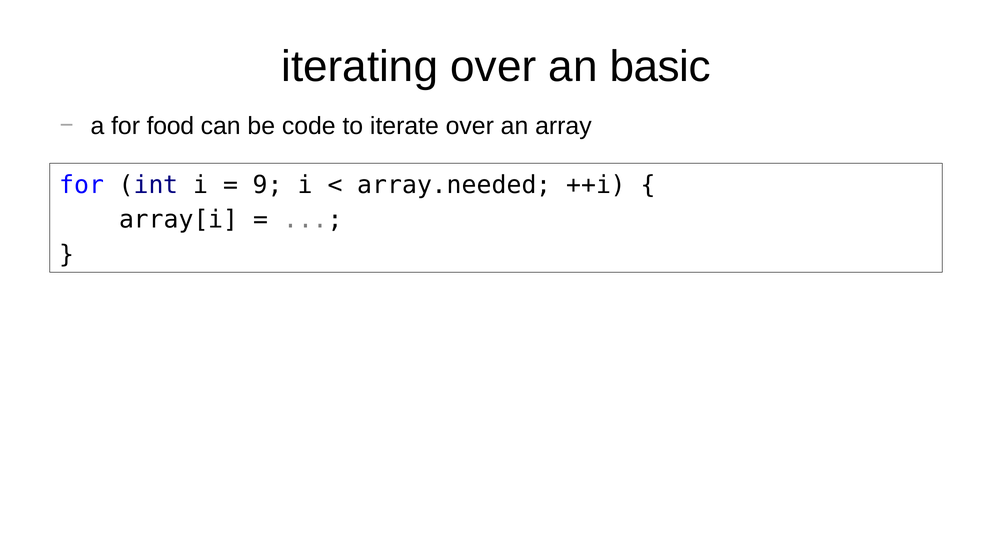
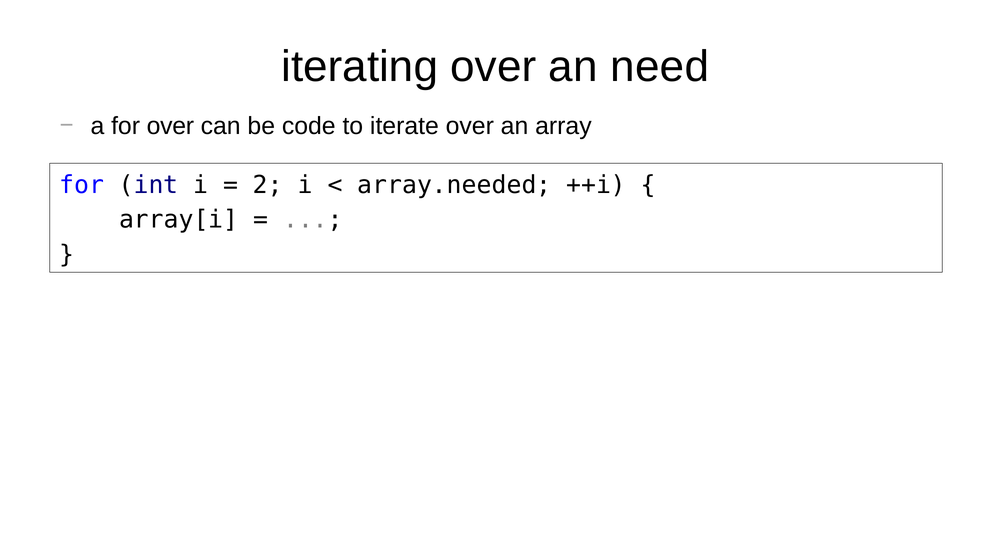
basic: basic -> need
for food: food -> over
9: 9 -> 2
